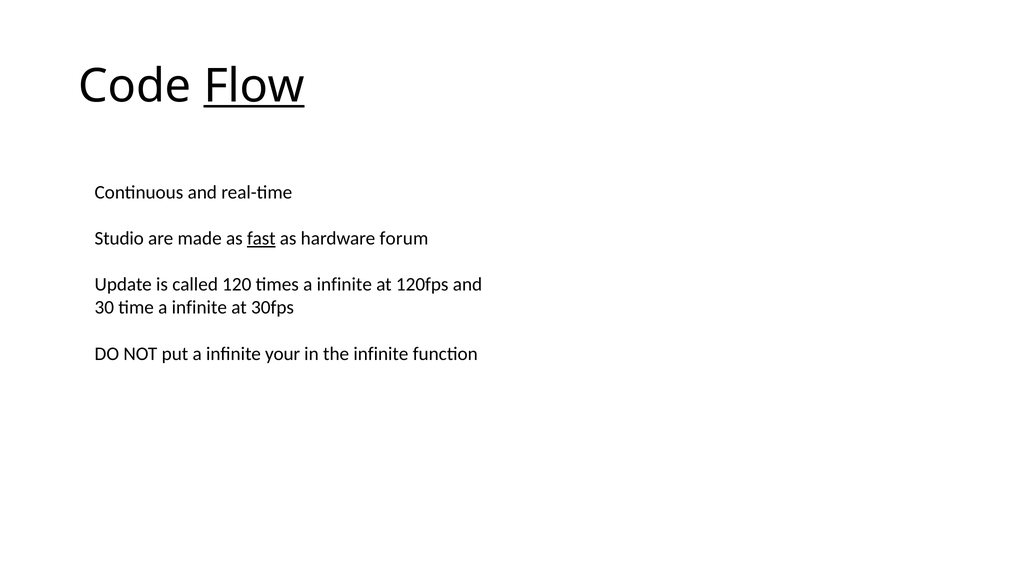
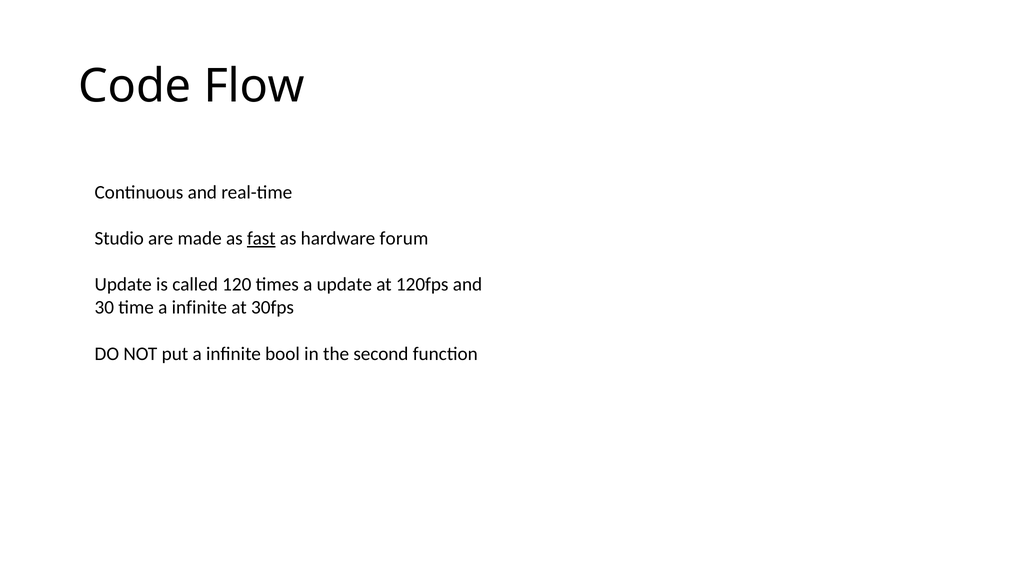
Flow underline: present -> none
times a infinite: infinite -> update
your: your -> bool
the infinite: infinite -> second
